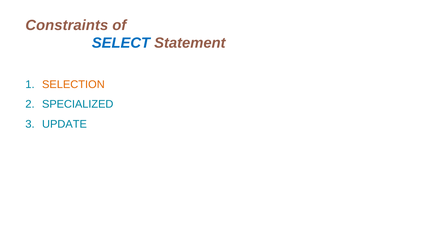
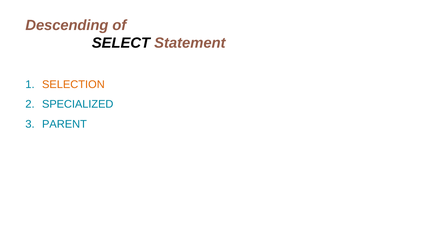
Constraints: Constraints -> Descending
SELECT colour: blue -> black
UPDATE: UPDATE -> PARENT
